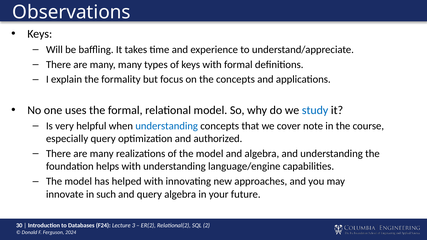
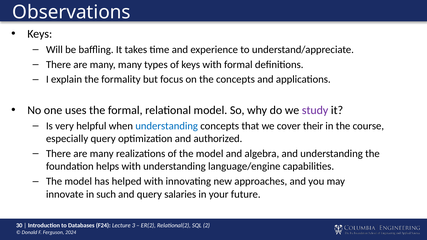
study colour: blue -> purple
note: note -> their
query algebra: algebra -> salaries
